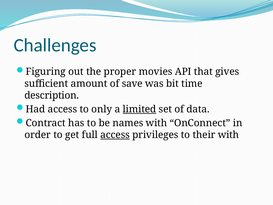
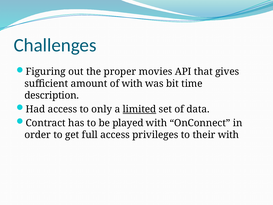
of save: save -> with
names: names -> played
access at (115, 135) underline: present -> none
